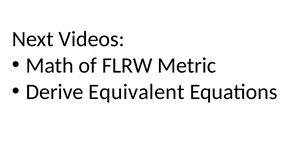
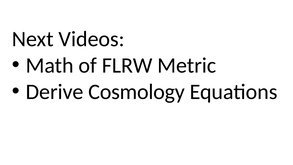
Equivalent: Equivalent -> Cosmology
